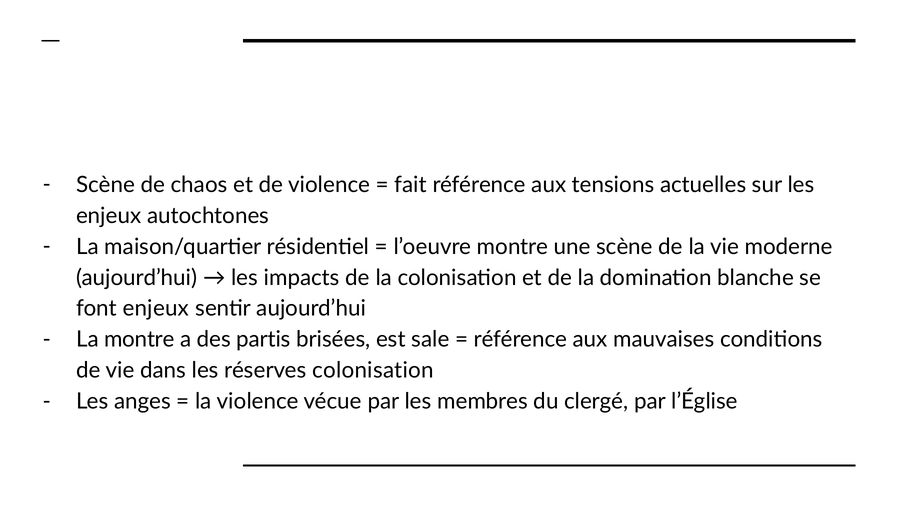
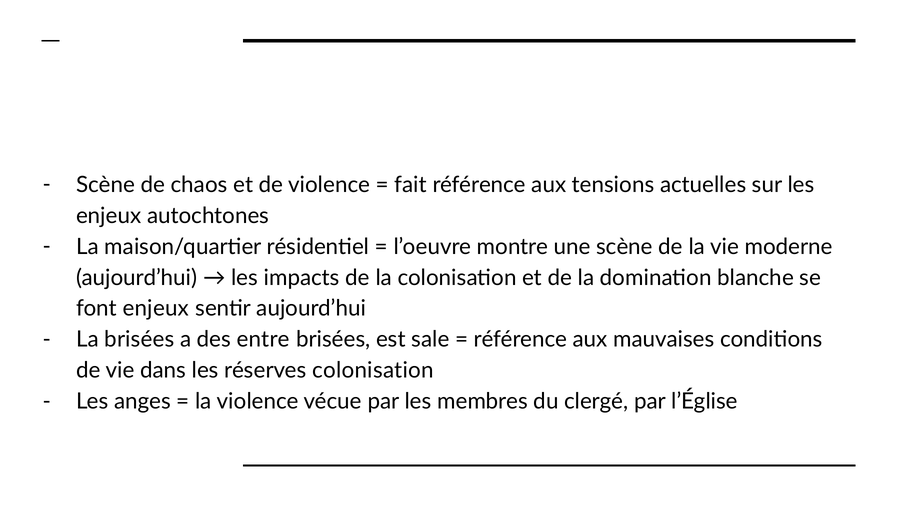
La montre: montre -> brisées
partis: partis -> entre
